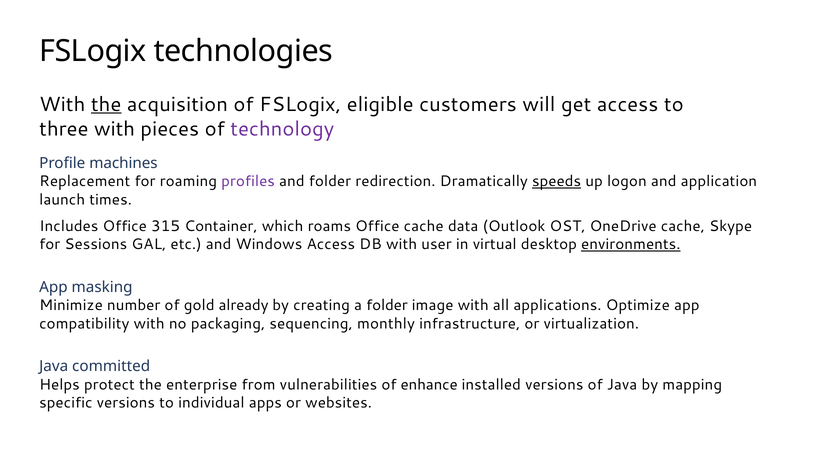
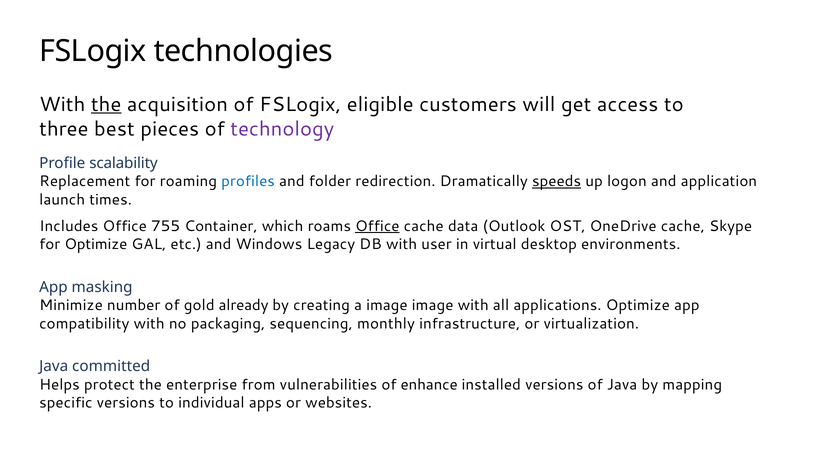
three with: with -> best
machines: machines -> scalability
profiles colour: purple -> blue
315: 315 -> 755
Office at (377, 226) underline: none -> present
for Sessions: Sessions -> Optimize
Windows Access: Access -> Legacy
environments underline: present -> none
a folder: folder -> image
